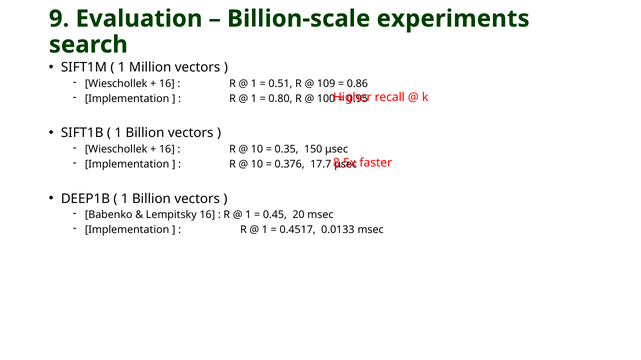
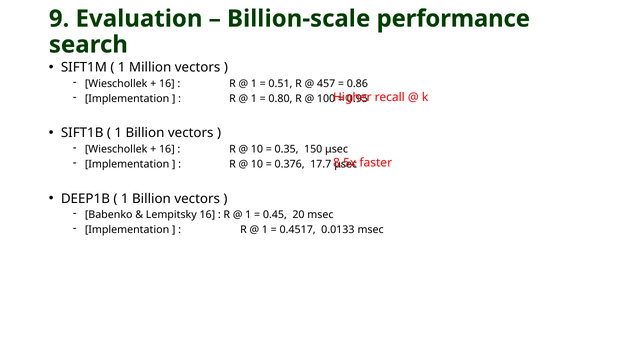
experiments: experiments -> performance
109: 109 -> 457
